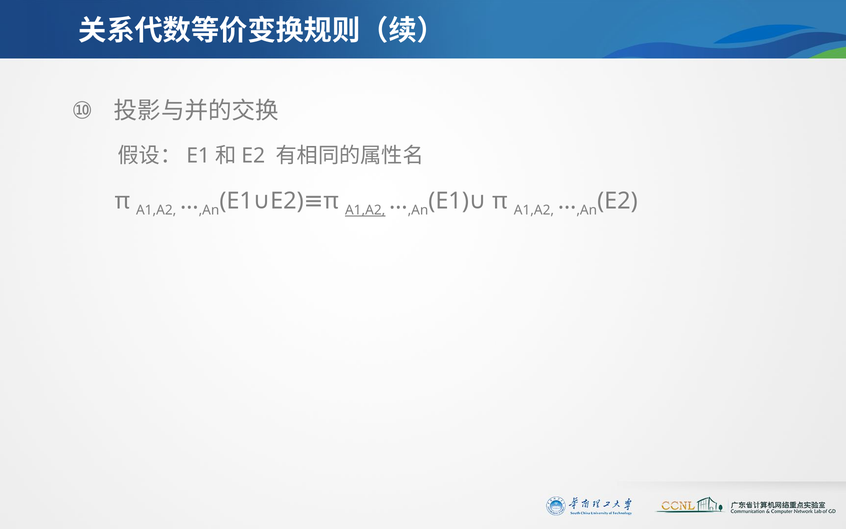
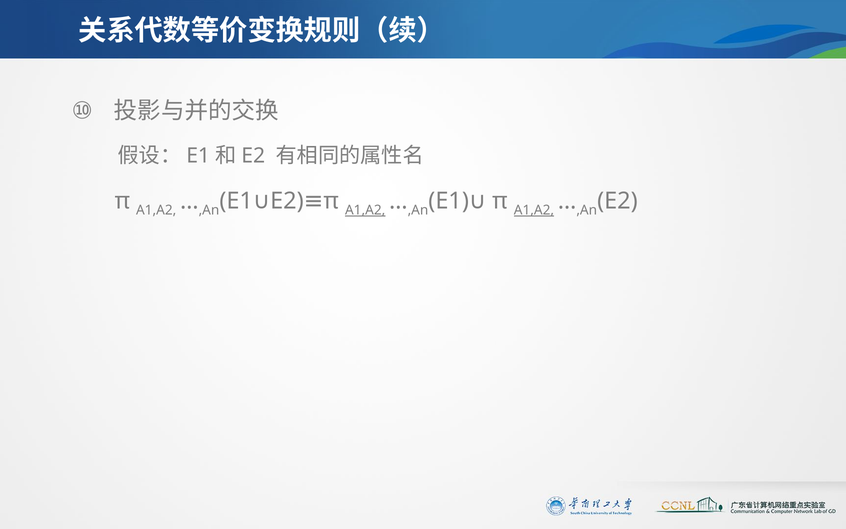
A1,A2 at (534, 210) underline: none -> present
